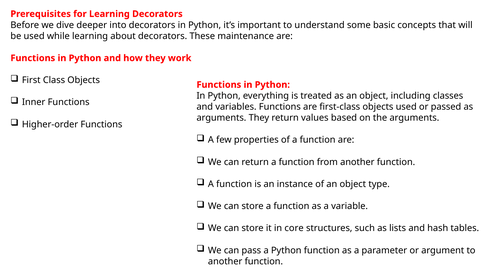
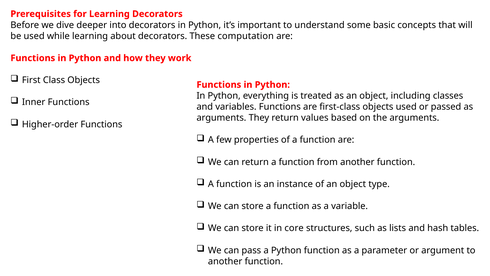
maintenance: maintenance -> computation
